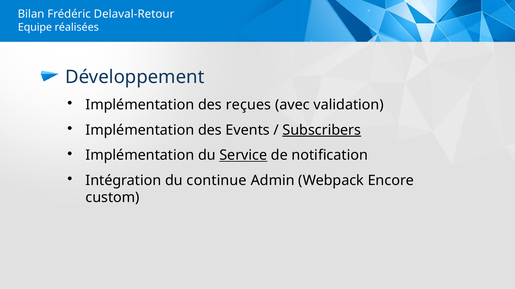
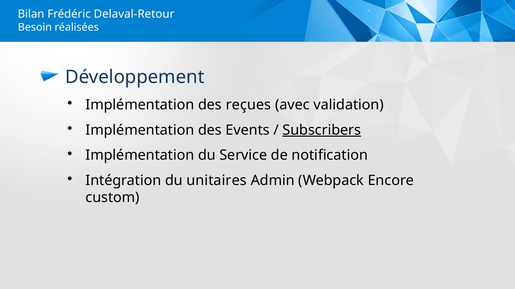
Equipe: Equipe -> Besoin
Service underline: present -> none
continue: continue -> unitaires
